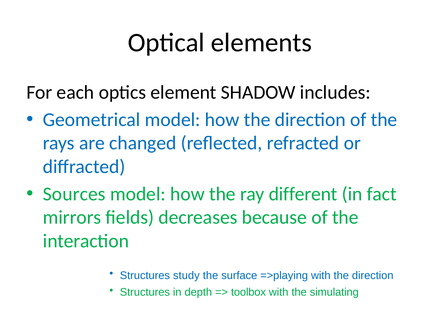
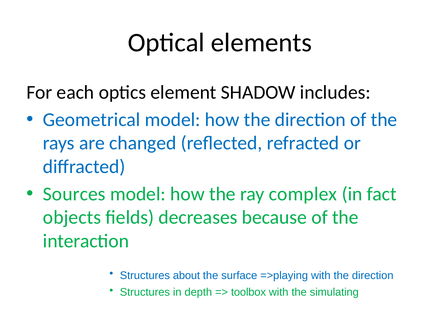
different: different -> complex
mirrors: mirrors -> objects
study: study -> about
